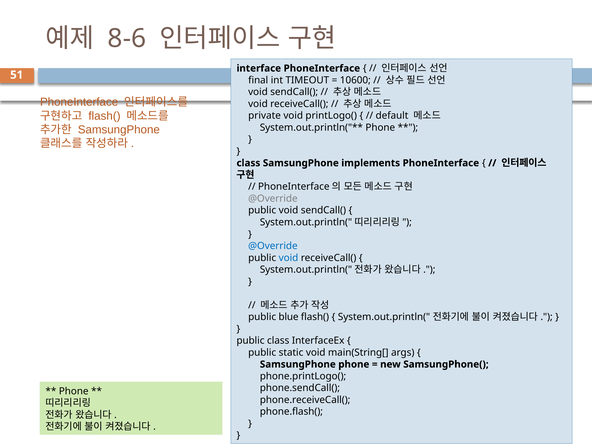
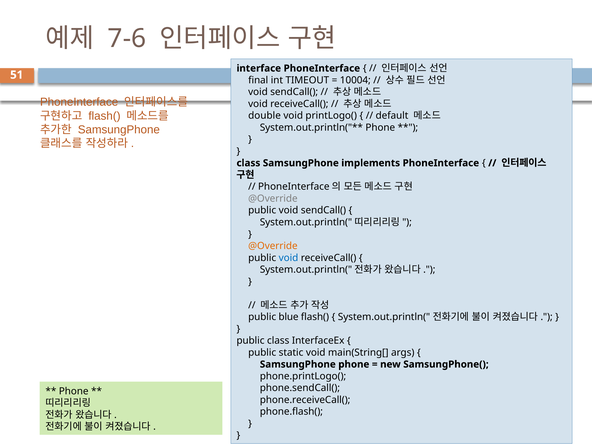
8-6: 8-6 -> 7-6
10600: 10600 -> 10004
private: private -> double
@Override at (273, 246) colour: blue -> orange
